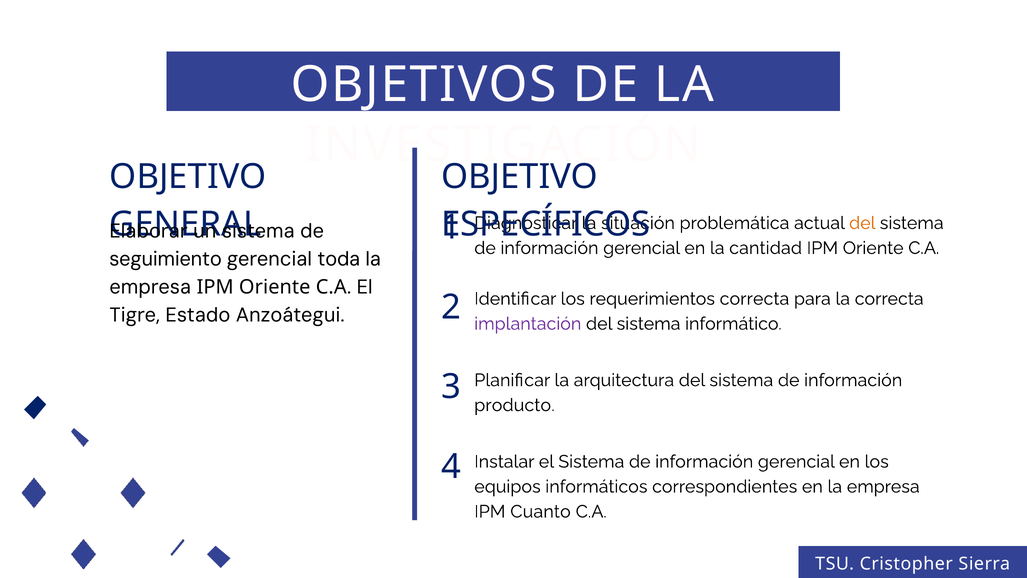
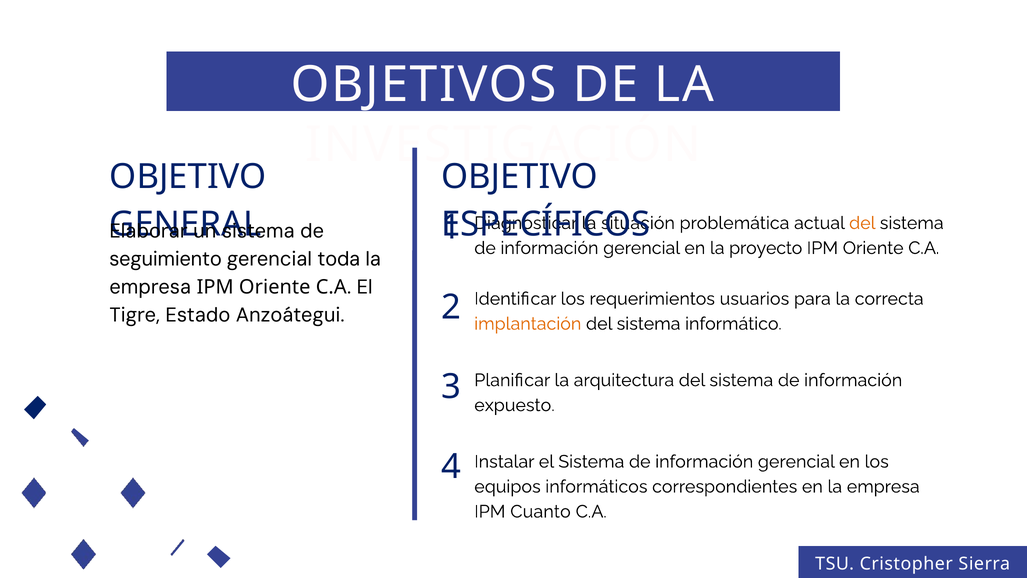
cantidad: cantidad -> proyecto
requerimientos correcta: correcta -> usuarios
implantación colour: purple -> orange
producto: producto -> expuesto
